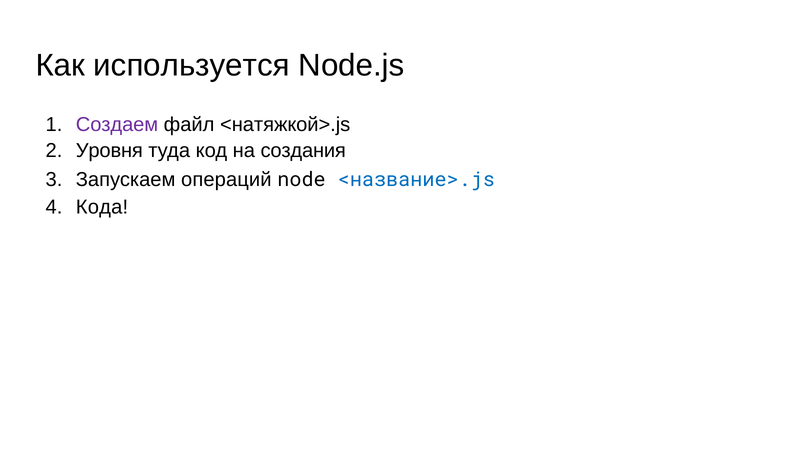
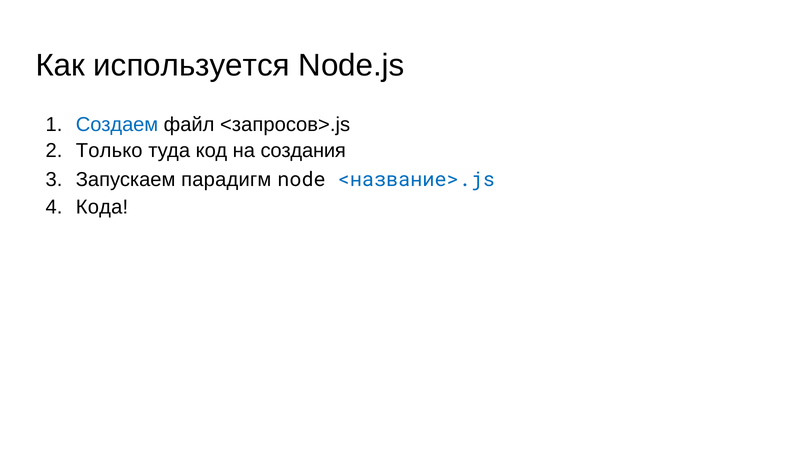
Создаем colour: purple -> blue
<натяжкой>.js: <натяжкой>.js -> <запросов>.js
Уровня: Уровня -> Только
операций: операций -> парадигм
